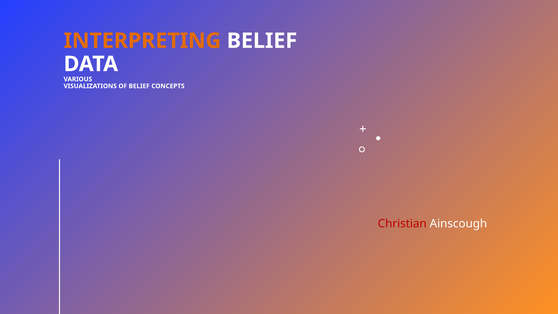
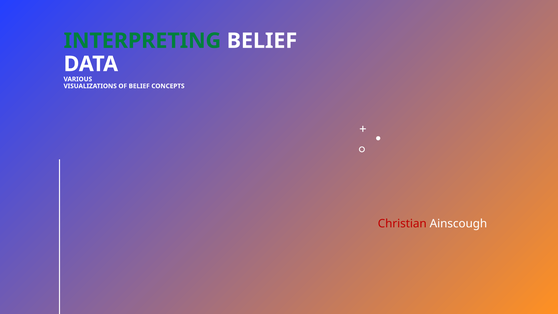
INTERPRETING colour: orange -> green
